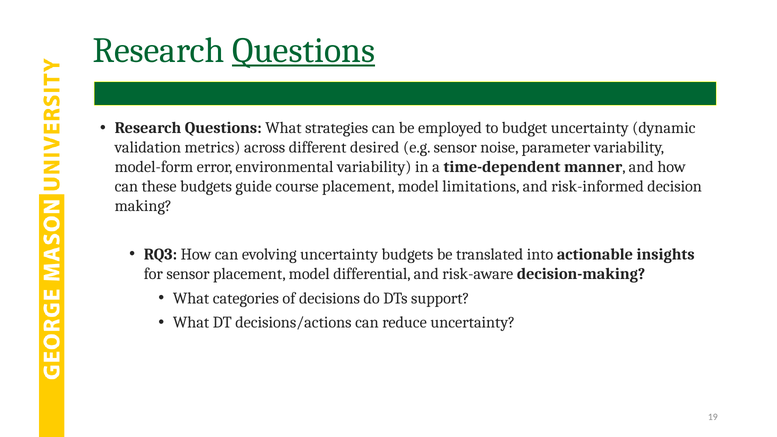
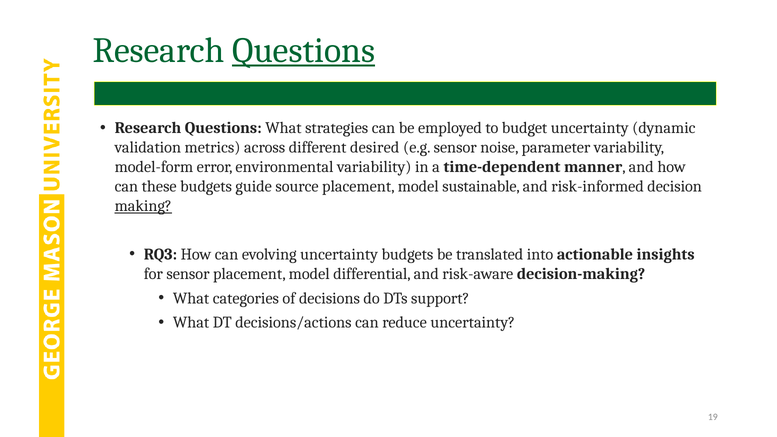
course: course -> source
limitations: limitations -> sustainable
making underline: none -> present
